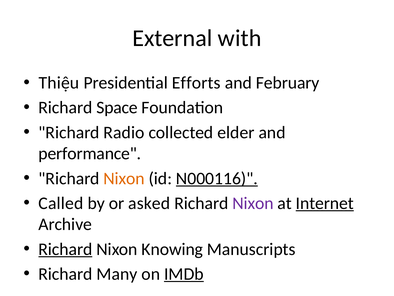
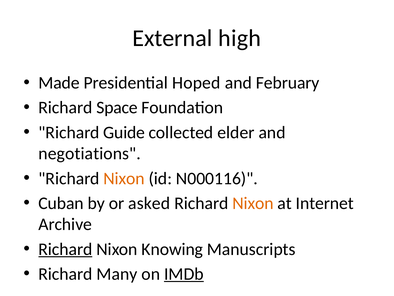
with: with -> high
Thiệu: Thiệu -> Made
Efforts: Efforts -> Hoped
Radio: Radio -> Guide
performance: performance -> negotiations
N000116 underline: present -> none
Called: Called -> Cuban
Nixon at (253, 203) colour: purple -> orange
Internet underline: present -> none
